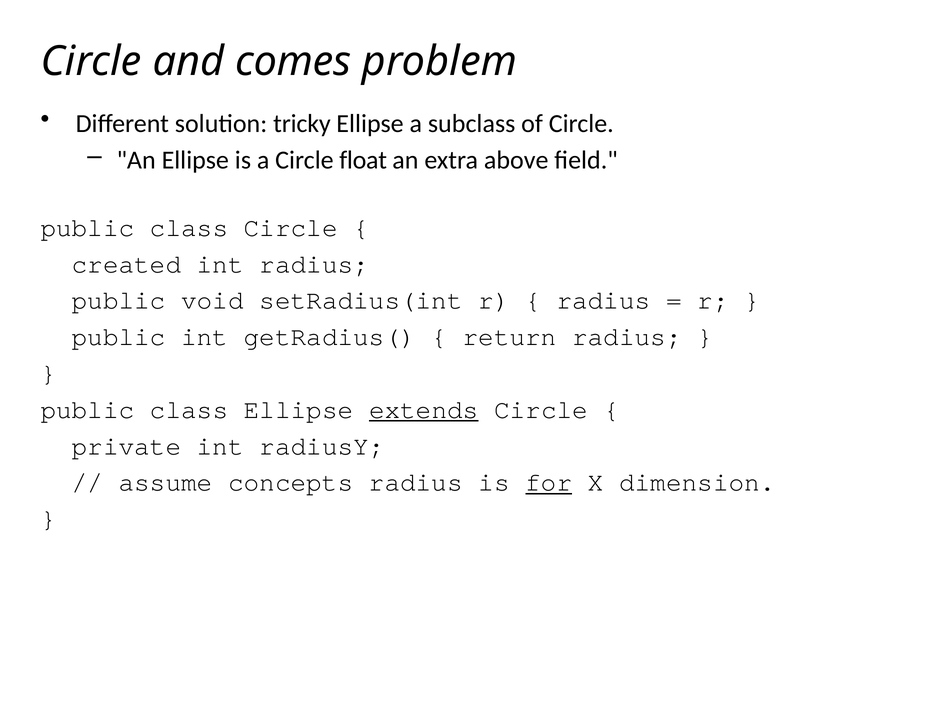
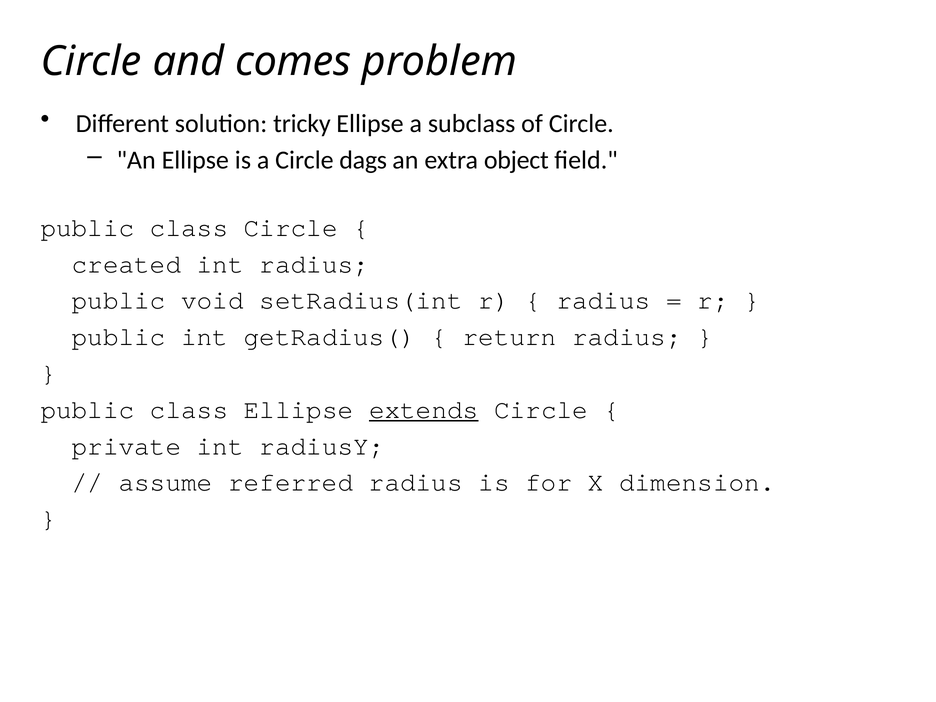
float: float -> dags
above: above -> object
concepts: concepts -> referred
for underline: present -> none
